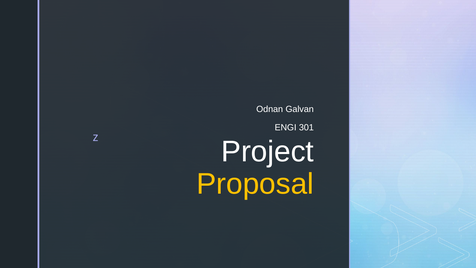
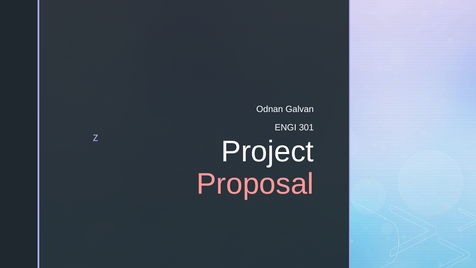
Proposal colour: yellow -> pink
